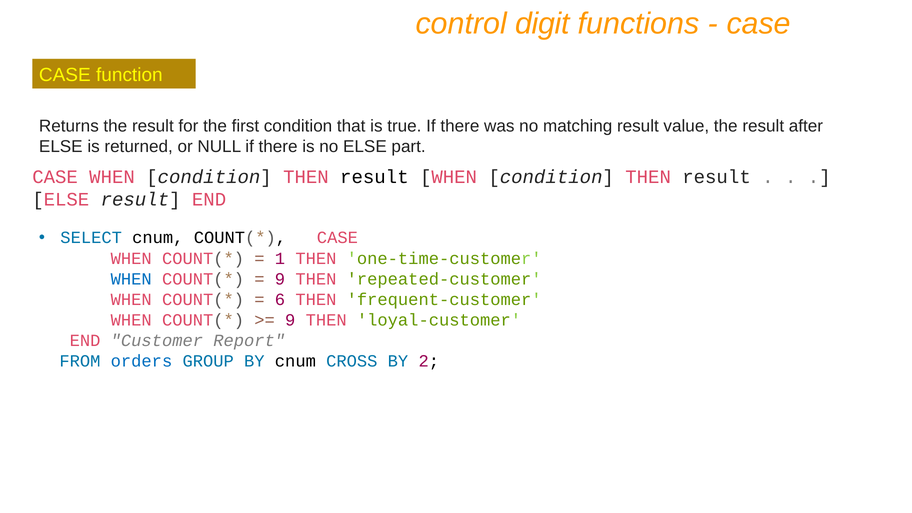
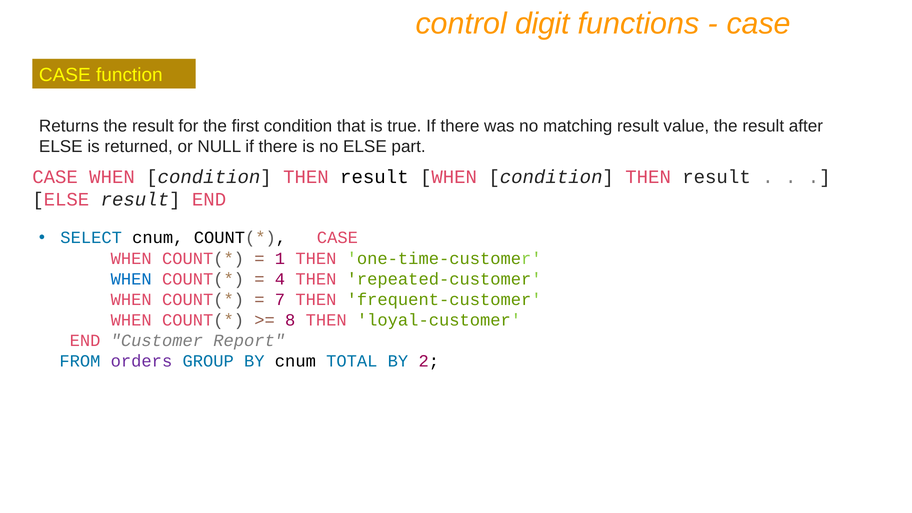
9 at (280, 279): 9 -> 4
6: 6 -> 7
9 at (290, 320): 9 -> 8
orders colour: blue -> purple
CROSS: CROSS -> TOTAL
